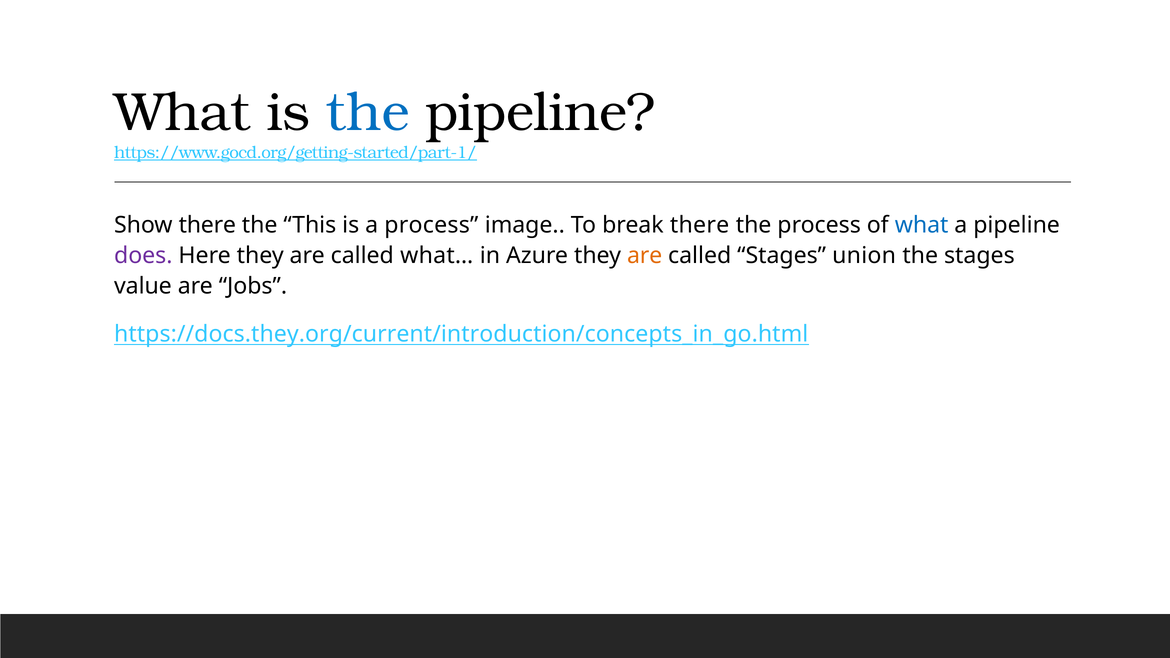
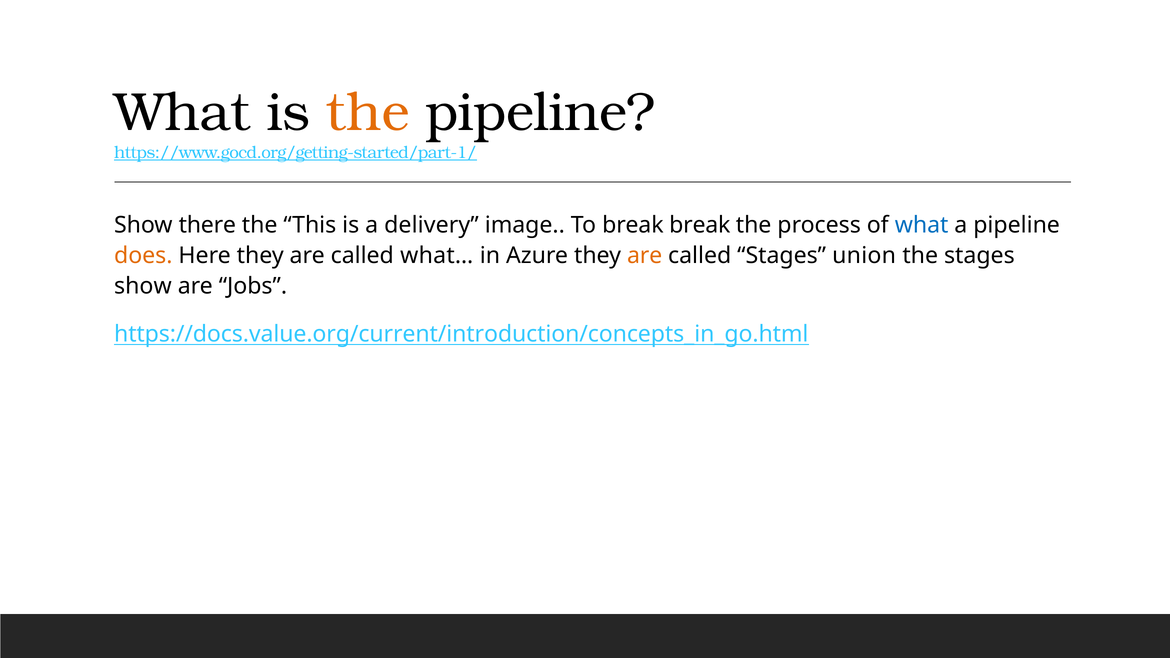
the at (368, 112) colour: blue -> orange
a process: process -> delivery
break there: there -> break
does colour: purple -> orange
value at (143, 286): value -> show
https://docs.they.org/current/introduction/concepts_in_go.html: https://docs.they.org/current/introduction/concepts_in_go.html -> https://docs.value.org/current/introduction/concepts_in_go.html
